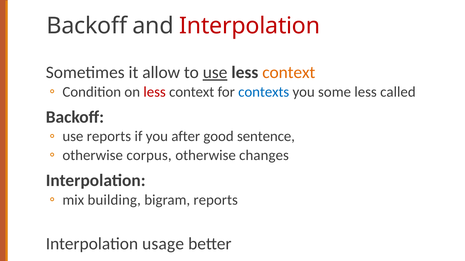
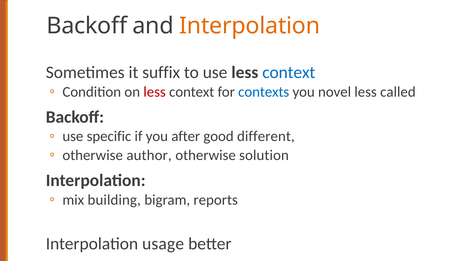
Interpolation at (250, 26) colour: red -> orange
allow: allow -> suffix
use at (215, 73) underline: present -> none
context at (289, 73) colour: orange -> blue
some: some -> novel
use reports: reports -> specific
sentence: sentence -> different
corpus: corpus -> author
changes: changes -> solution
